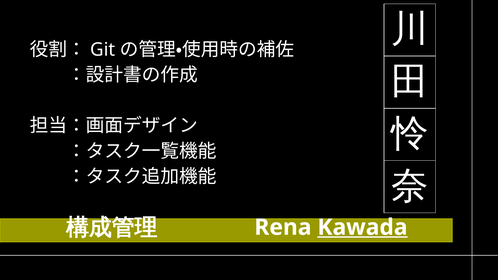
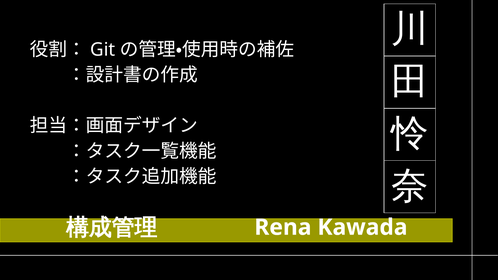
Kawada underline: present -> none
